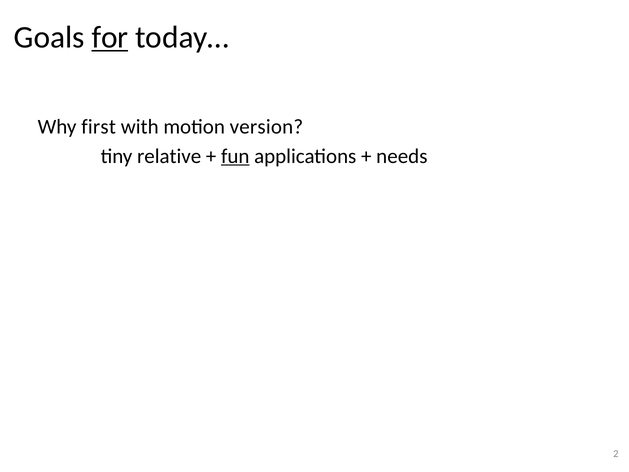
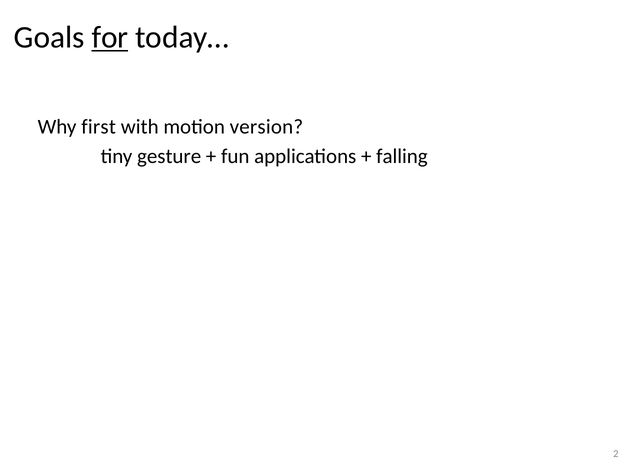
relative: relative -> gesture
fun underline: present -> none
needs: needs -> falling
